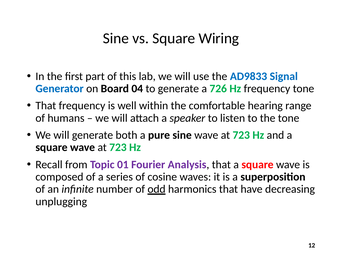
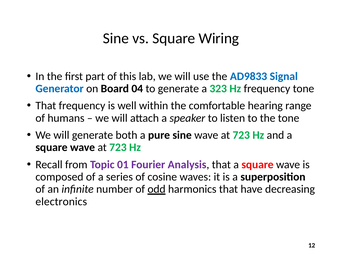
726: 726 -> 323
unplugging: unplugging -> electronics
